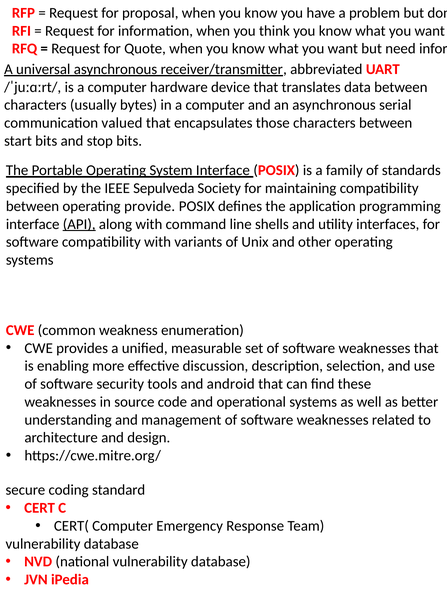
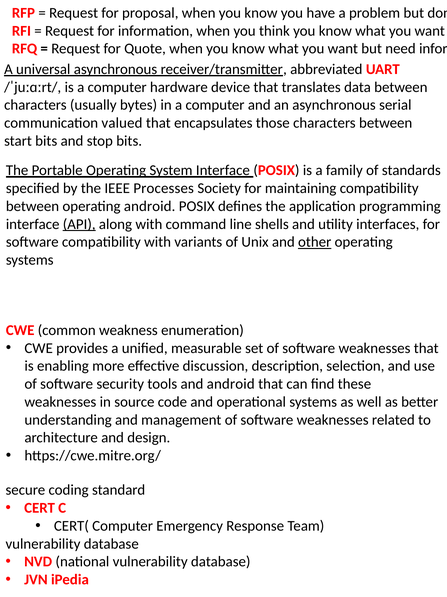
Sepulveda: Sepulveda -> Processes
operating provide: provide -> android
other underline: none -> present
